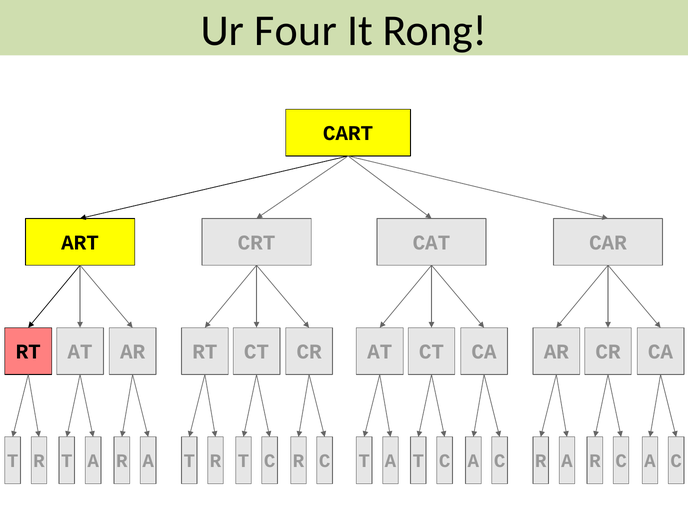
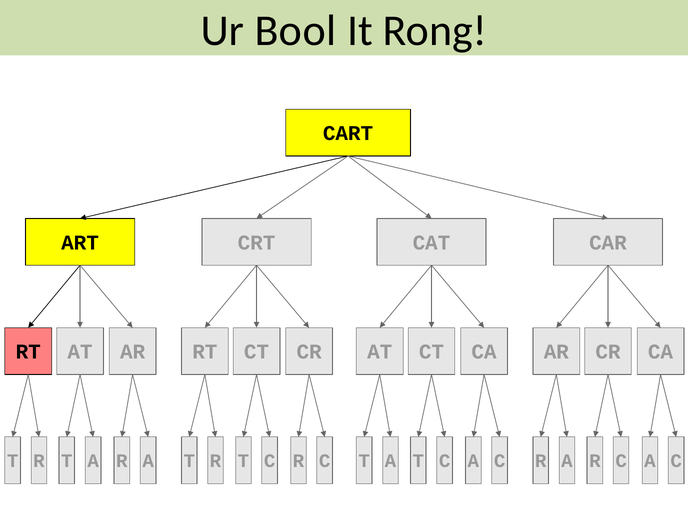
Four: Four -> Bool
